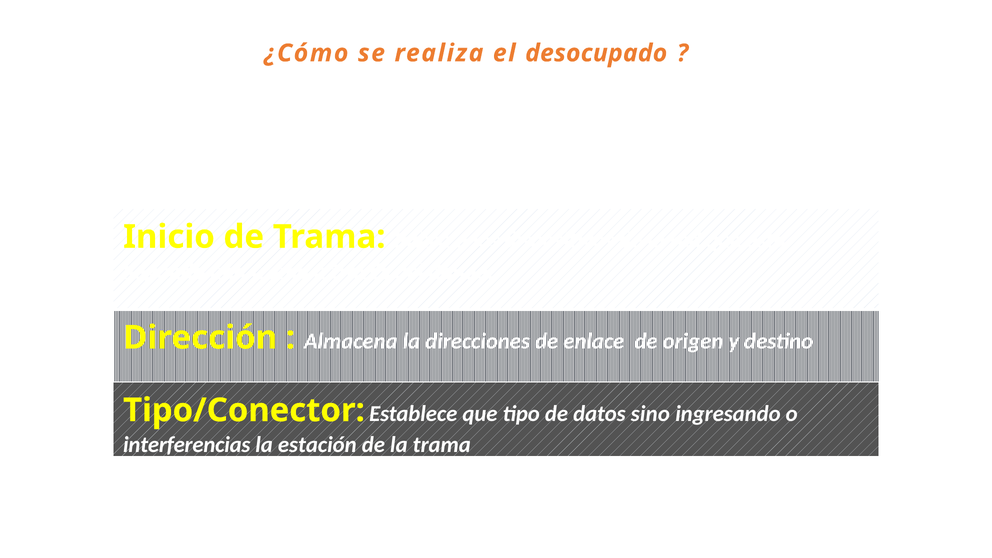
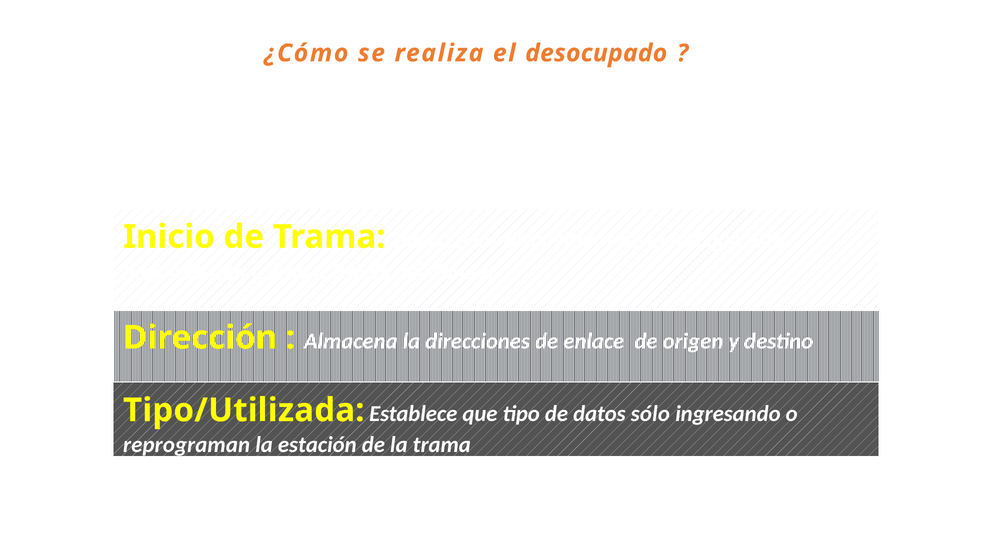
Tipo/Conector: Tipo/Conector -> Tipo/Utilizada
sino: sino -> sólo
interferencias: interferencias -> reprograman
